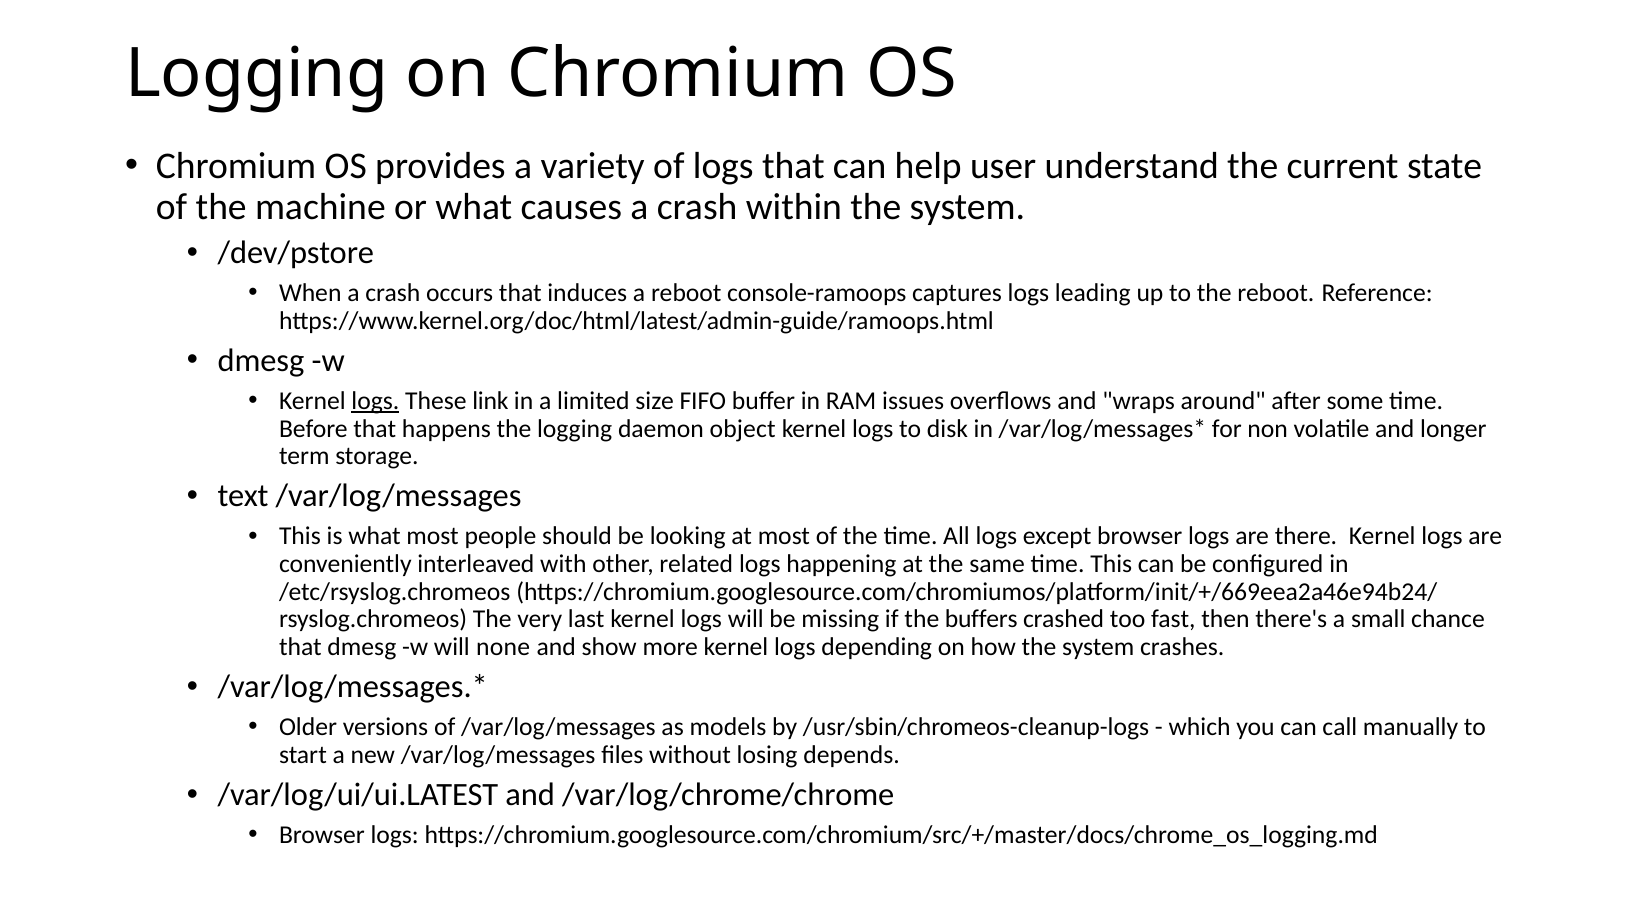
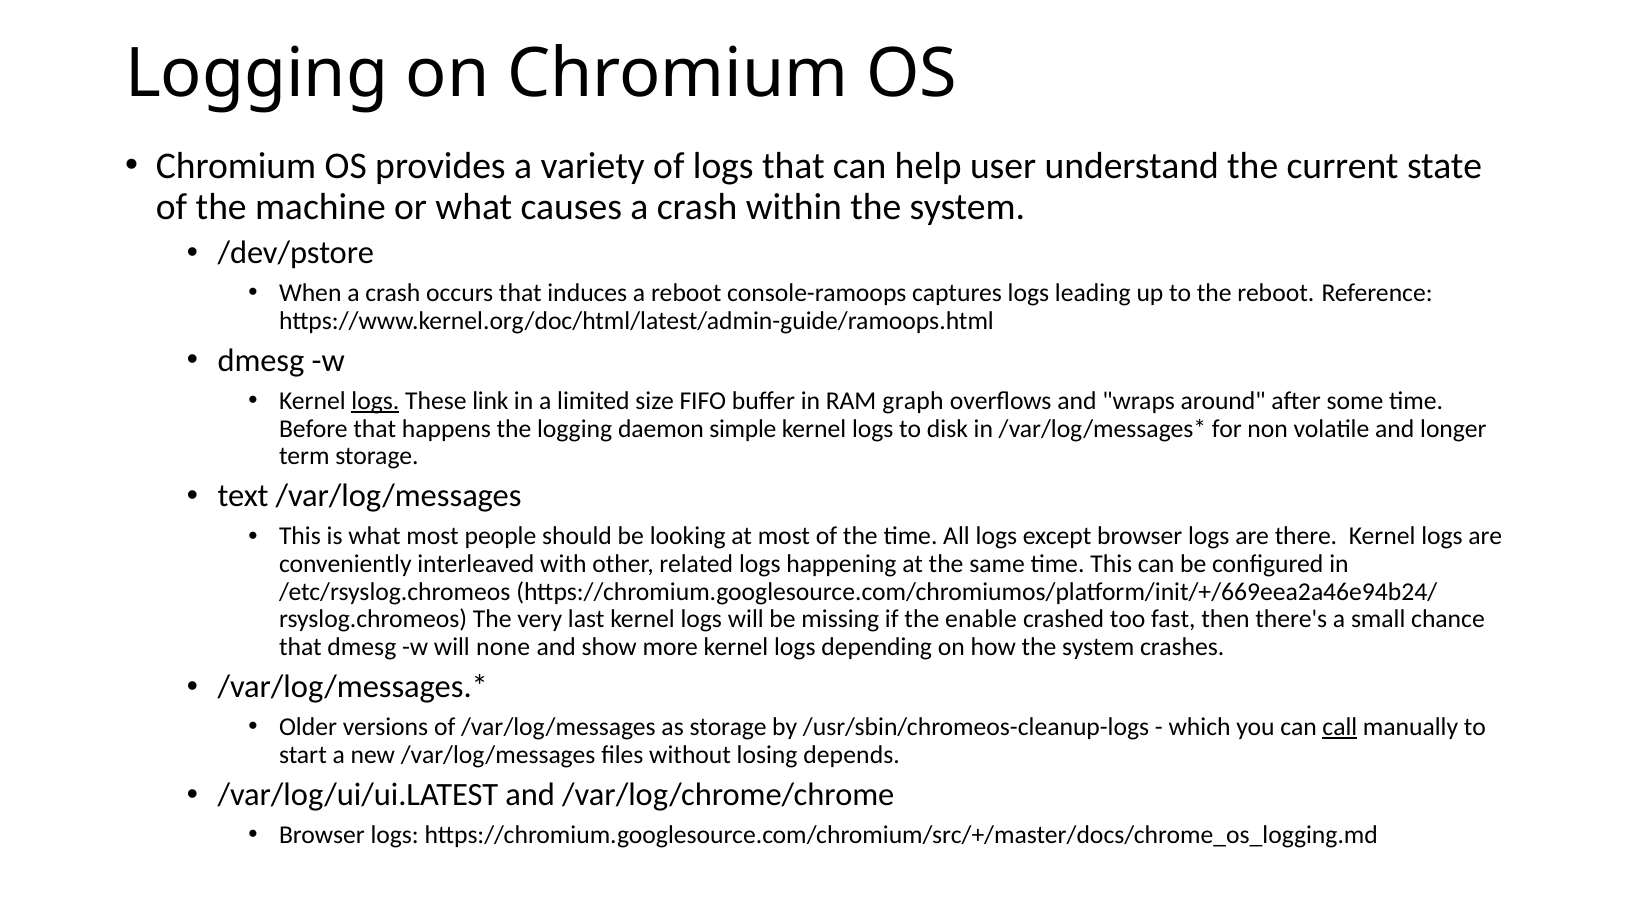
issues: issues -> graph
object: object -> simple
buffers: buffers -> enable
as models: models -> storage
call underline: none -> present
